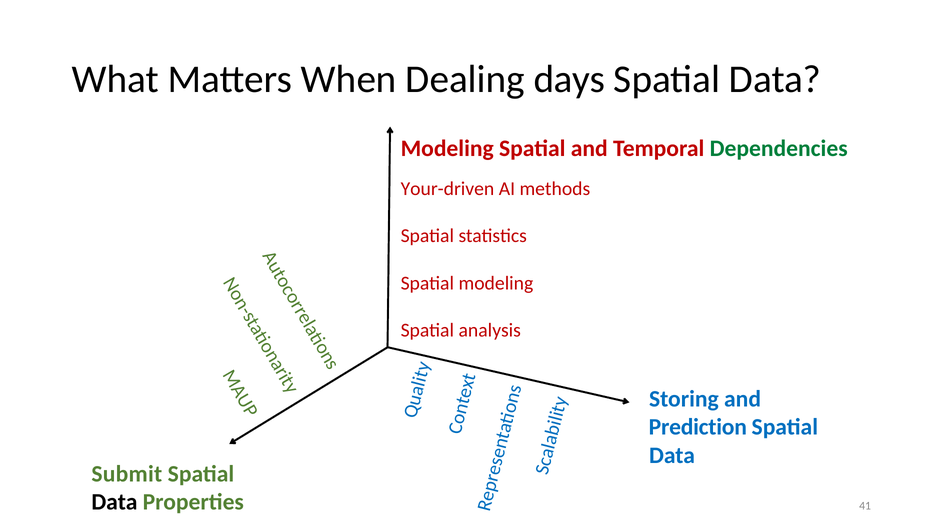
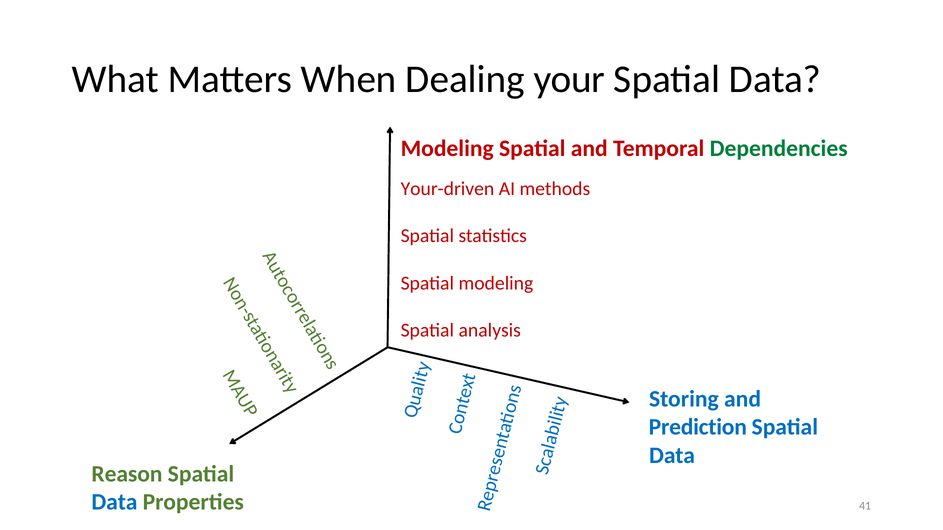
days: days -> your
Submit: Submit -> Reason
Data at (114, 502) colour: black -> blue
